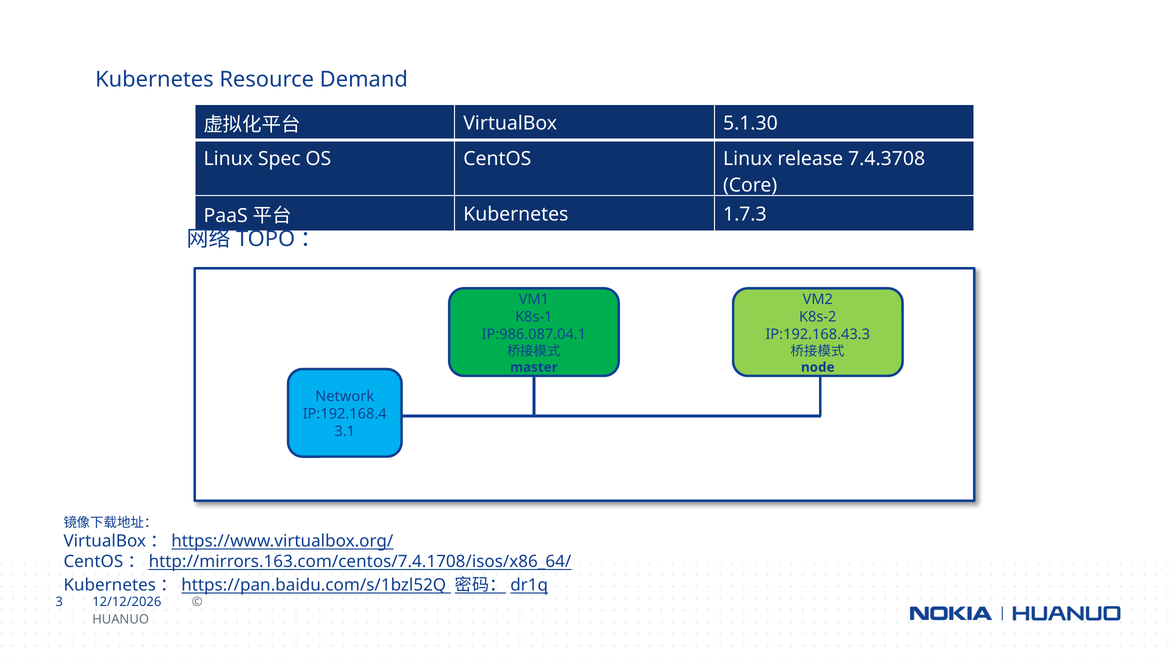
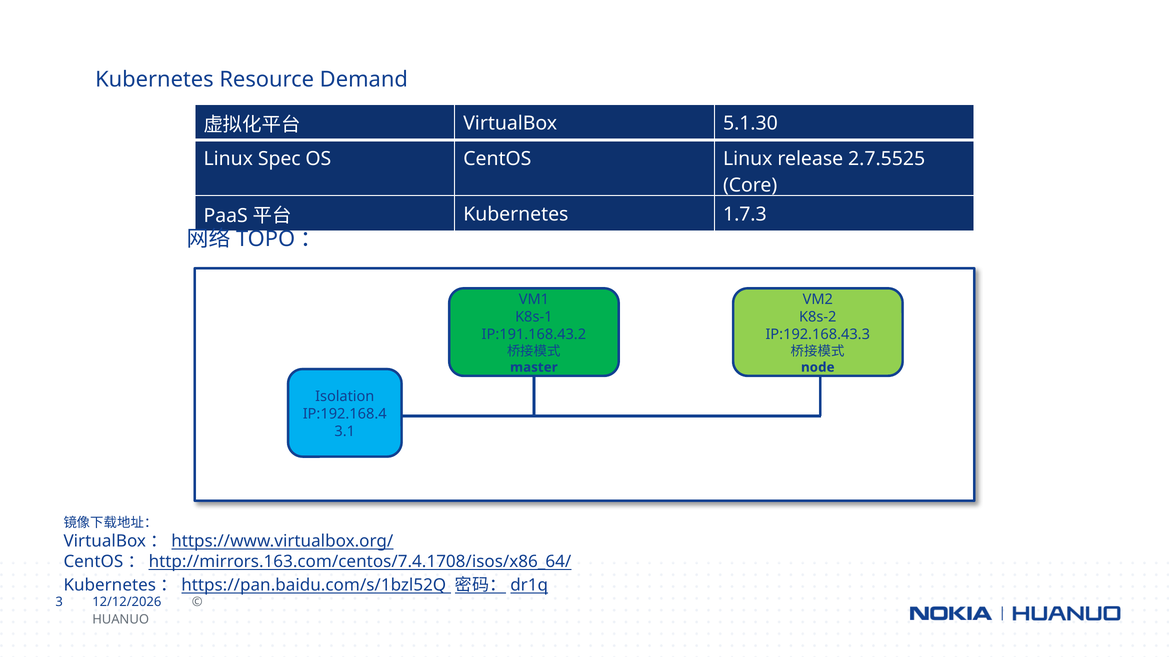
7.4.3708: 7.4.3708 -> 2.7.5525
IP:986.087.04.1: IP:986.087.04.1 -> IP:191.168.43.2
Network: Network -> Isolation
